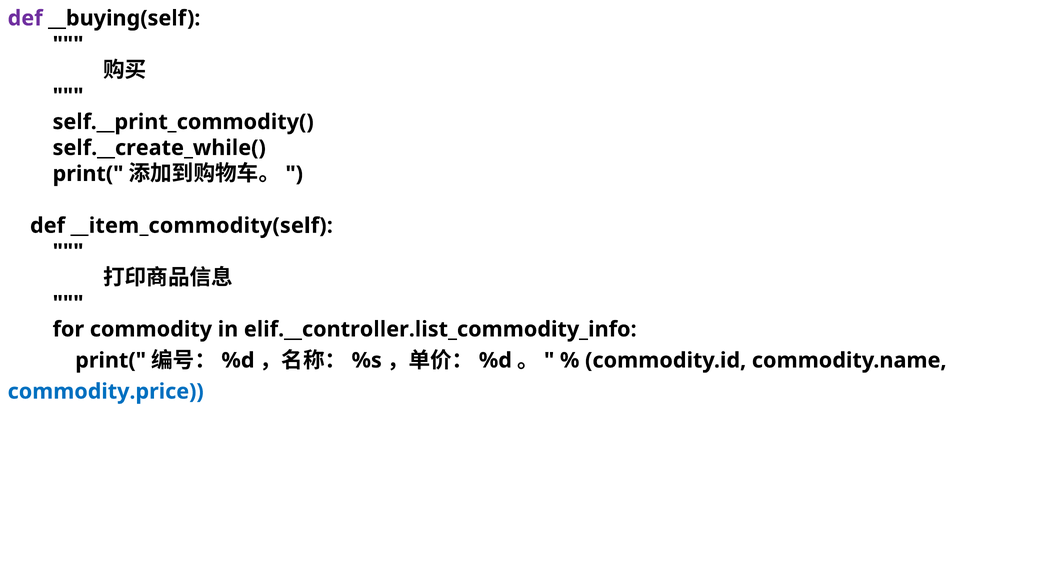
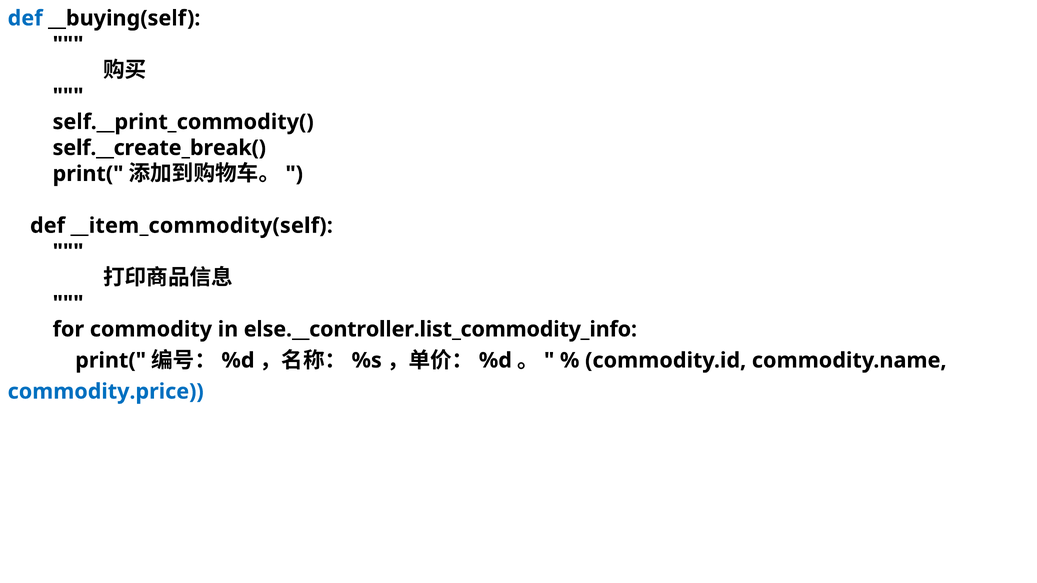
def at (25, 18) colour: purple -> blue
self.__create_while(: self.__create_while( -> self.__create_break(
elif.__controller.list_commodity_info: elif.__controller.list_commodity_info -> else.__controller.list_commodity_info
